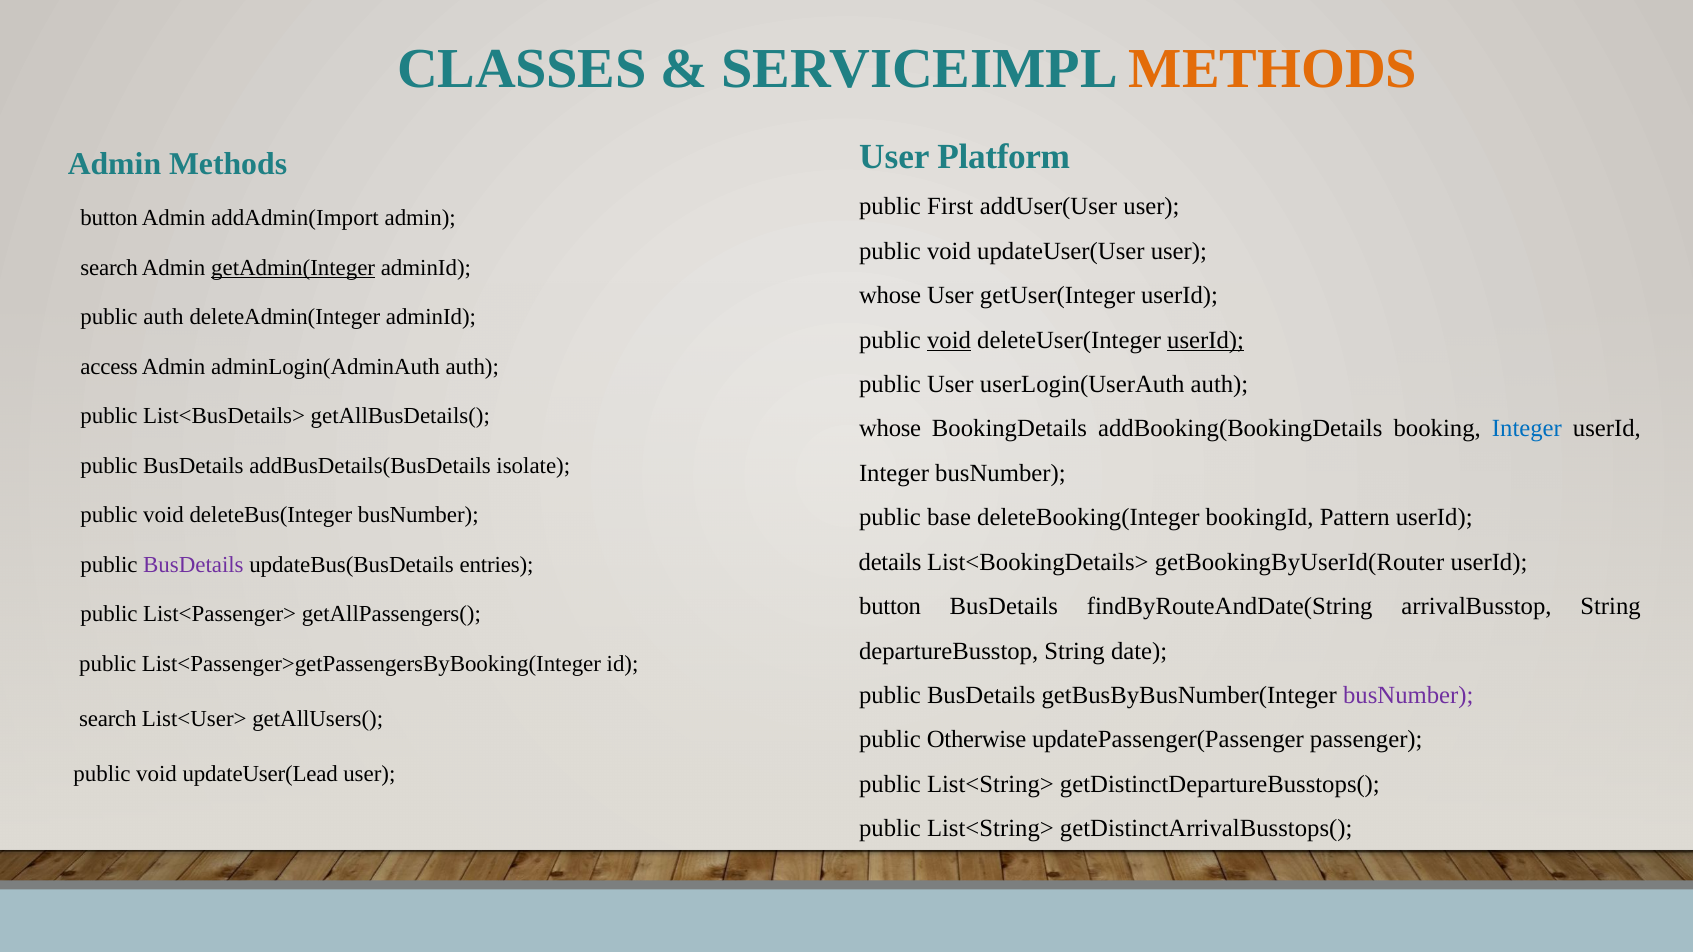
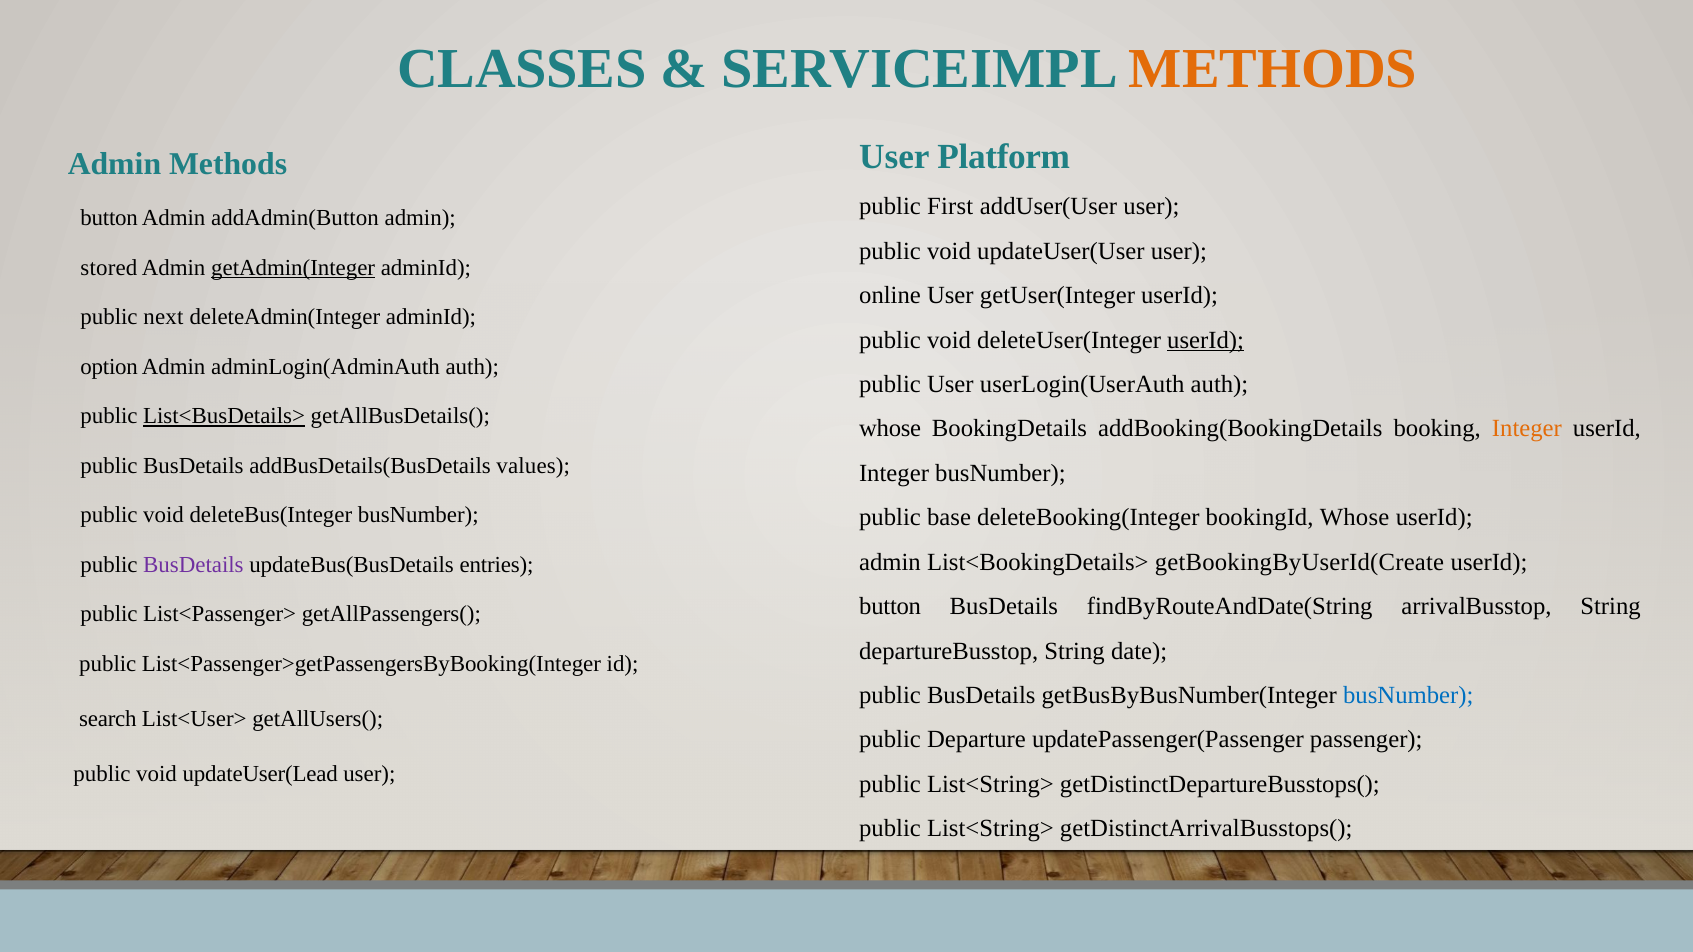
addAdmin(Import: addAdmin(Import -> addAdmin(Button
search at (109, 268): search -> stored
whose at (890, 296): whose -> online
public auth: auth -> next
void at (949, 340) underline: present -> none
access: access -> option
List<BusDetails> underline: none -> present
Integer at (1527, 429) colour: blue -> orange
isolate: isolate -> values
bookingId Pattern: Pattern -> Whose
details at (890, 562): details -> admin
getBookingByUserId(Router: getBookingByUserId(Router -> getBookingByUserId(Create
busNumber at (1408, 696) colour: purple -> blue
Otherwise: Otherwise -> Departure
